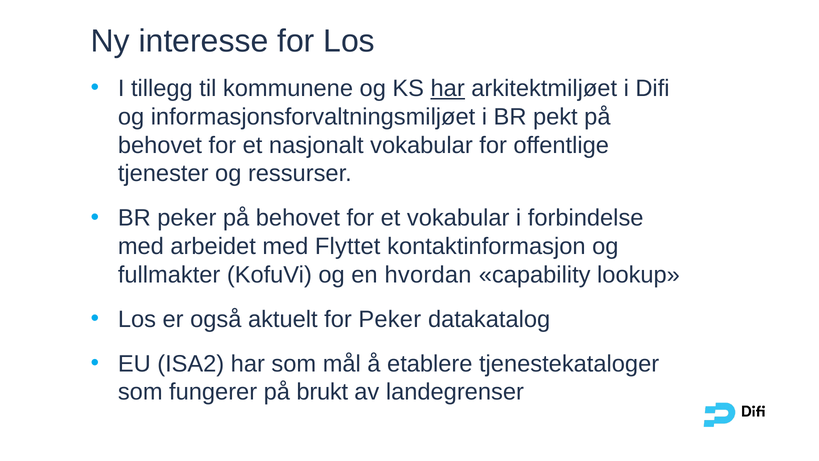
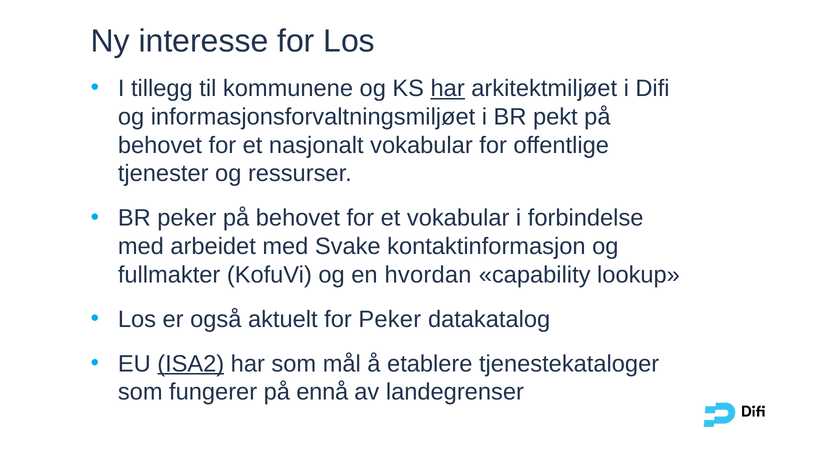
Flyttet: Flyttet -> Svake
ISA2 underline: none -> present
brukt: brukt -> ennå
